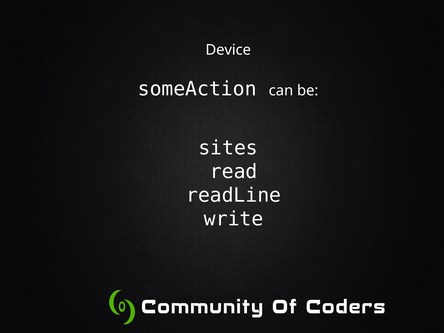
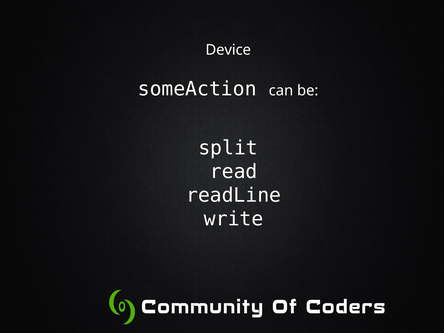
sites: sites -> split
